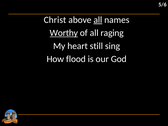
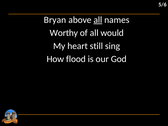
Christ: Christ -> Bryan
Worthy underline: present -> none
raging: raging -> would
